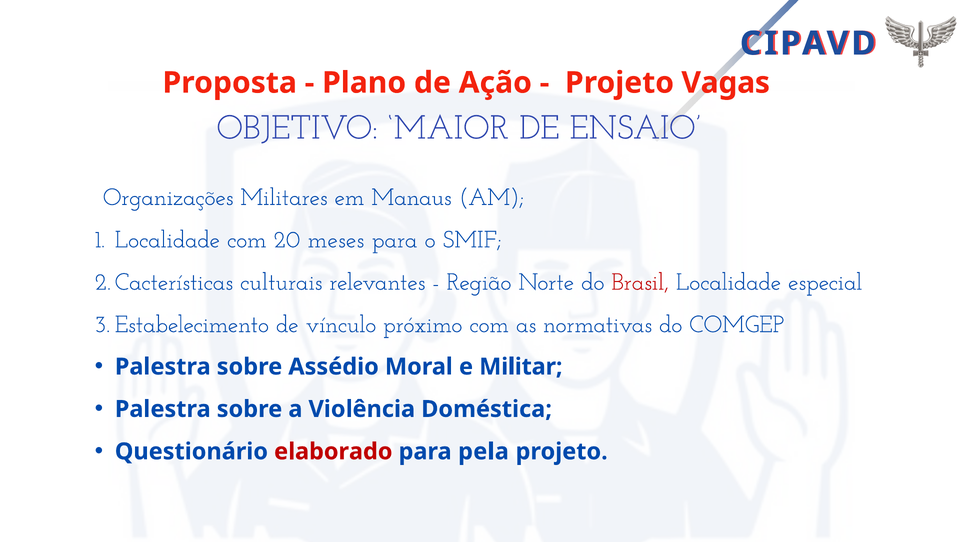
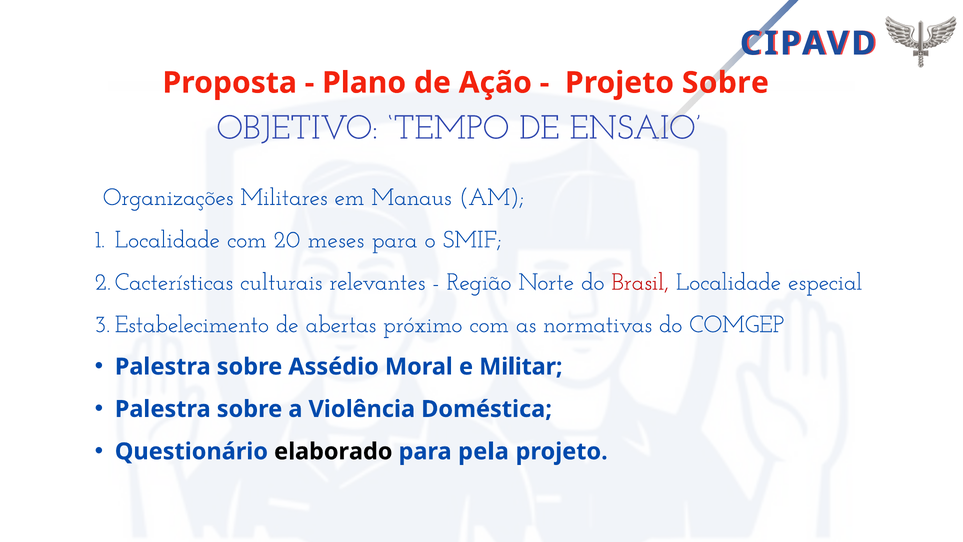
Projeto Vagas: Vagas -> Sobre
MAIOR: MAIOR -> TEMPO
vínculo: vínculo -> abertas
elaborado colour: red -> black
